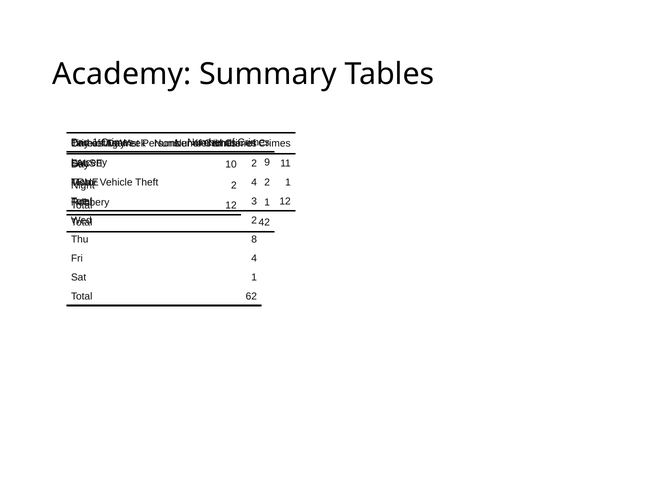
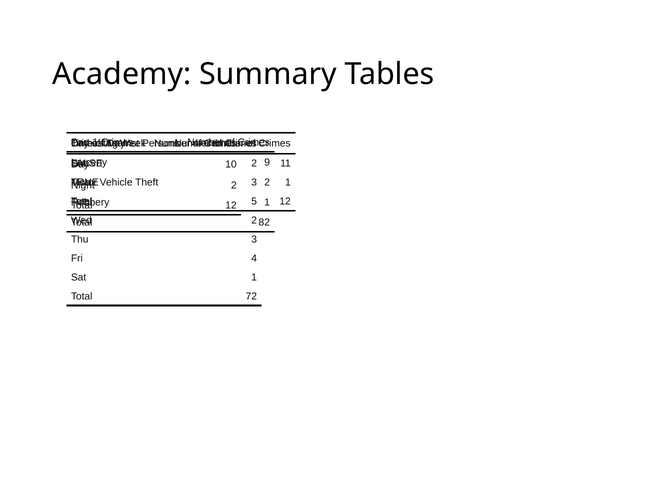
4 at (254, 183): 4 -> 3
3: 3 -> 5
42: 42 -> 82
Thu 8: 8 -> 3
62: 62 -> 72
